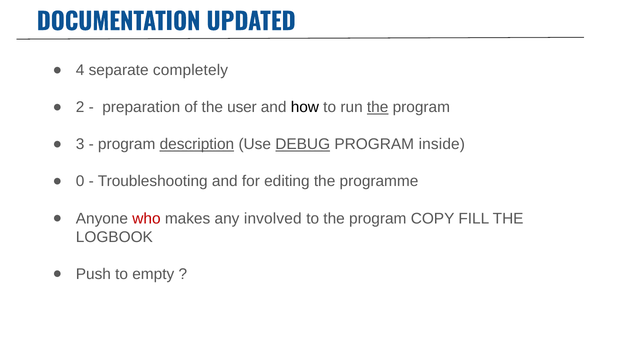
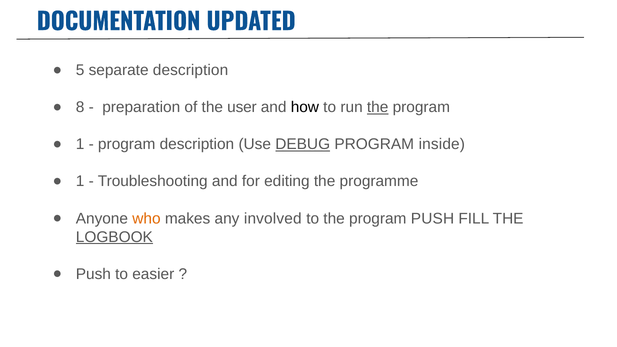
4: 4 -> 5
separate completely: completely -> description
2: 2 -> 8
3 at (80, 144): 3 -> 1
description at (197, 144) underline: present -> none
0 at (80, 181): 0 -> 1
who colour: red -> orange
program COPY: COPY -> PUSH
LOGBOOK underline: none -> present
empty: empty -> easier
